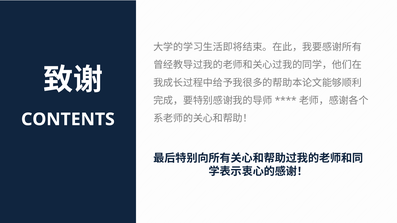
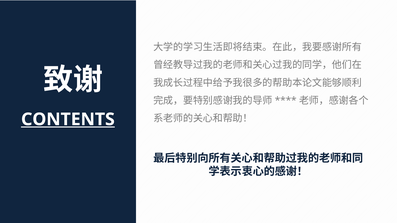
CONTENTS underline: none -> present
